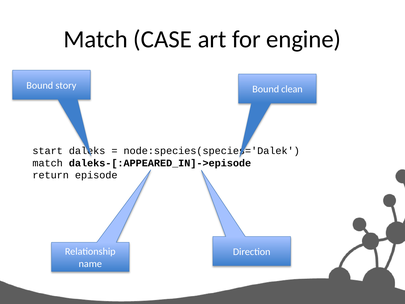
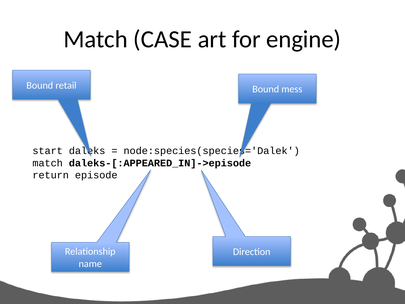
story: story -> retail
clean: clean -> mess
